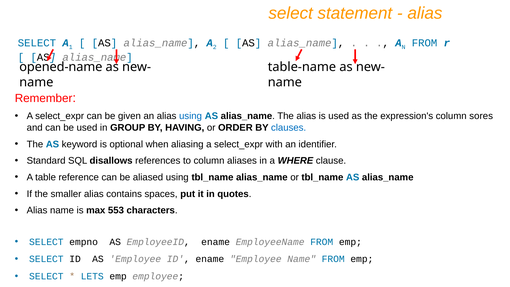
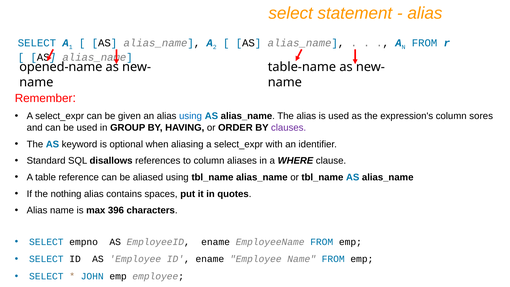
clauses colour: blue -> purple
smaller: smaller -> nothing
553: 553 -> 396
LETS: LETS -> JOHN
